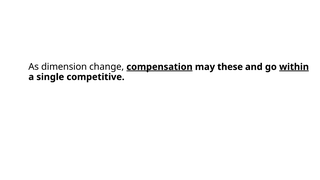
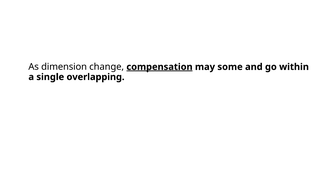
these: these -> some
within underline: present -> none
competitive: competitive -> overlapping
